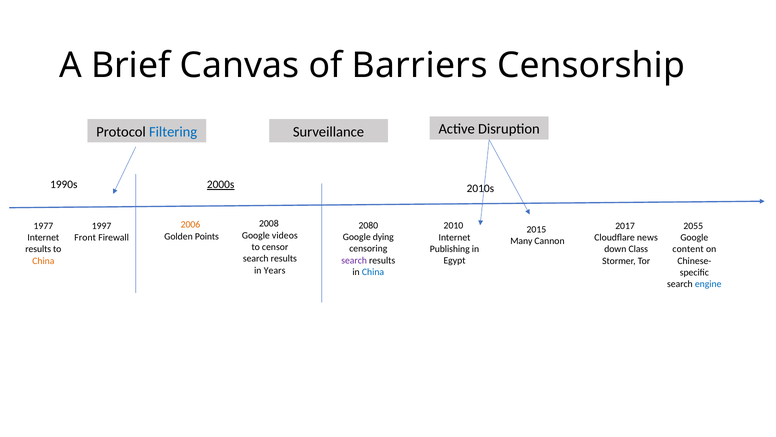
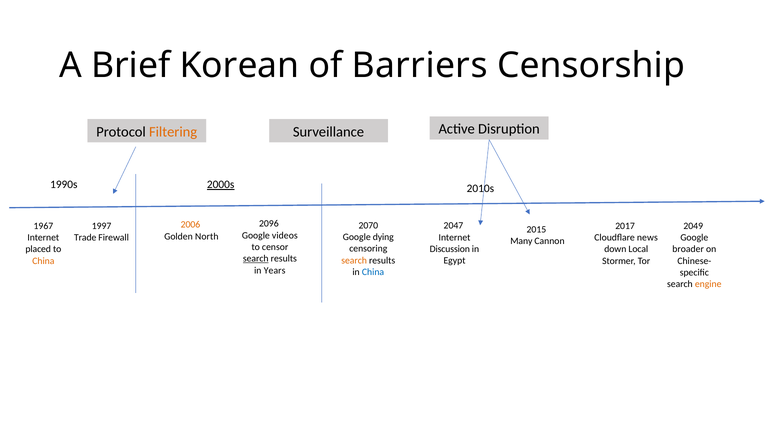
Canvas: Canvas -> Korean
Filtering colour: blue -> orange
2008: 2008 -> 2096
2080: 2080 -> 2070
2010: 2010 -> 2047
1977: 1977 -> 1967
2055: 2055 -> 2049
Points: Points -> North
Front: Front -> Trade
Publishing: Publishing -> Discussion
results at (38, 249): results -> placed
Class: Class -> Local
content: content -> broader
search at (256, 258) underline: none -> present
search at (354, 260) colour: purple -> orange
engine colour: blue -> orange
